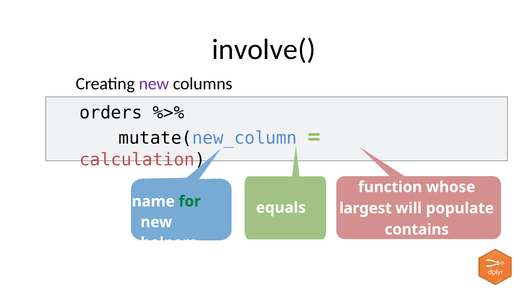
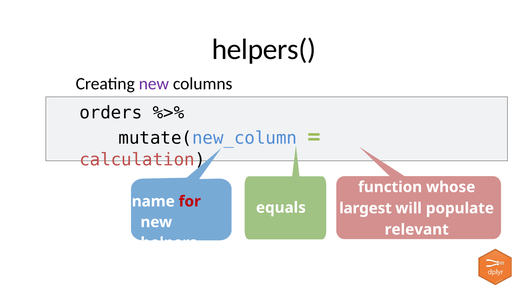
involve(: involve( -> helpers(
for colour: green -> red
contains: contains -> relevant
